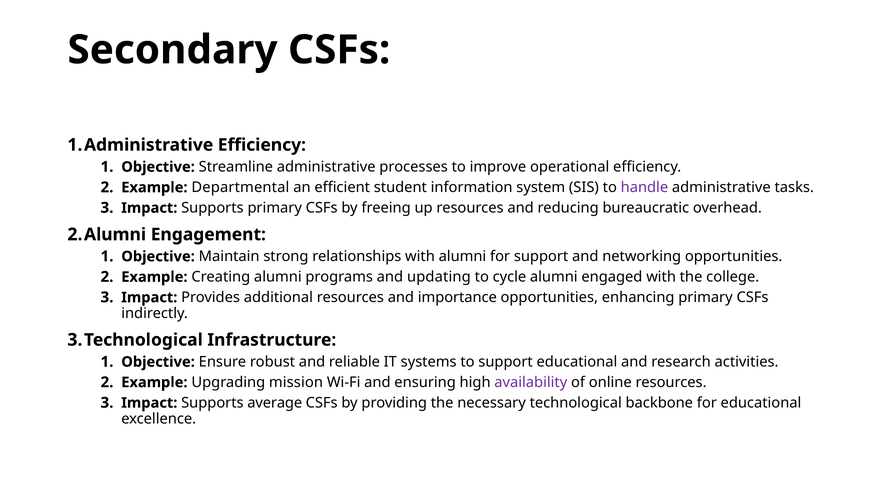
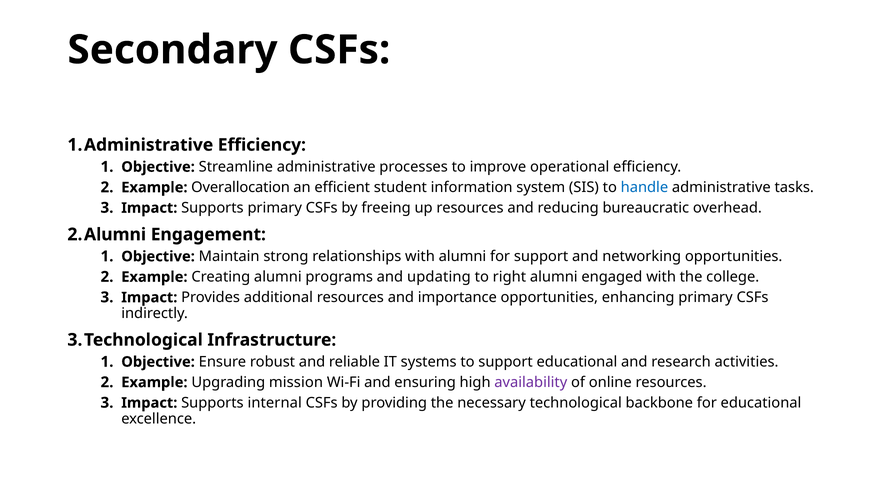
Departmental: Departmental -> Overallocation
handle colour: purple -> blue
cycle: cycle -> right
average: average -> internal
